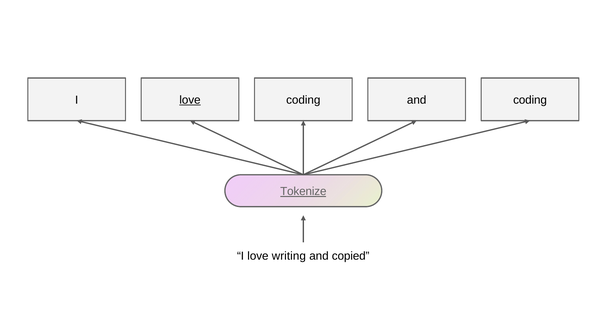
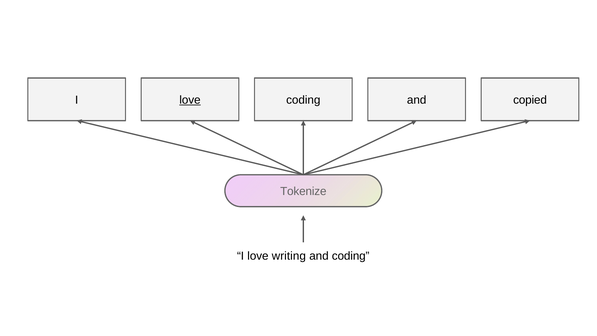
and coding: coding -> copied
Tokenize underline: present -> none
and copied: copied -> coding
